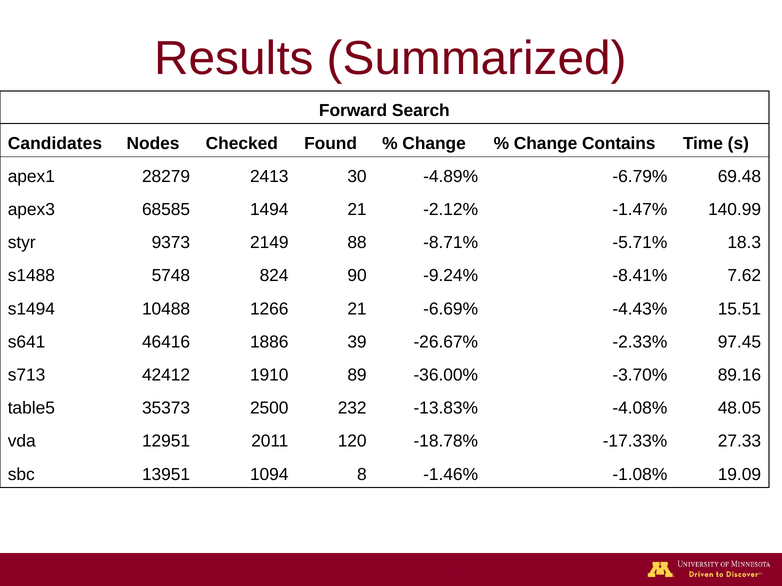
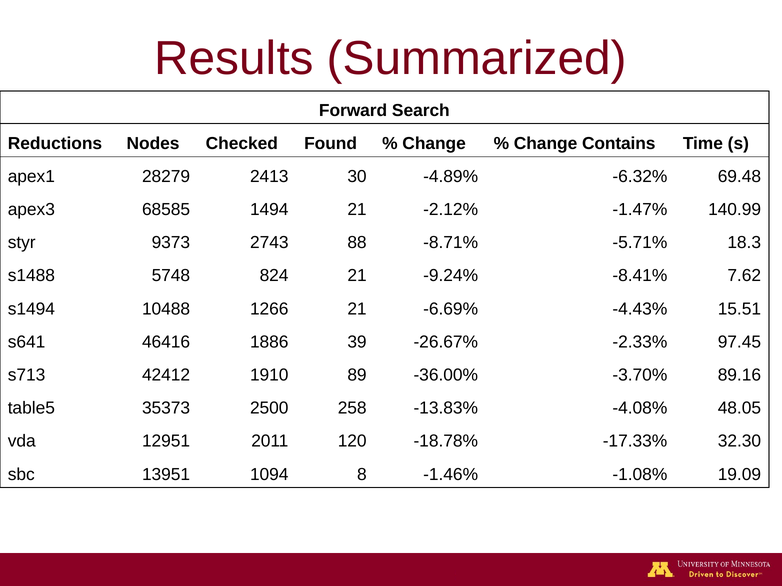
Candidates: Candidates -> Reductions
-6.79%: -6.79% -> -6.32%
2149: 2149 -> 2743
824 90: 90 -> 21
232: 232 -> 258
27.33: 27.33 -> 32.30
